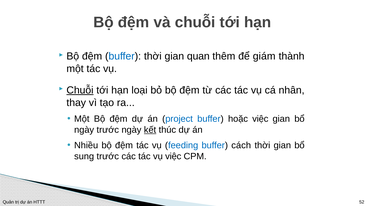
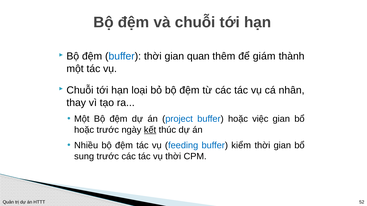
Chuỗi at (80, 90) underline: present -> none
ngày at (84, 130): ngày -> hoặc
cách: cách -> kiểm
vụ việc: việc -> thời
